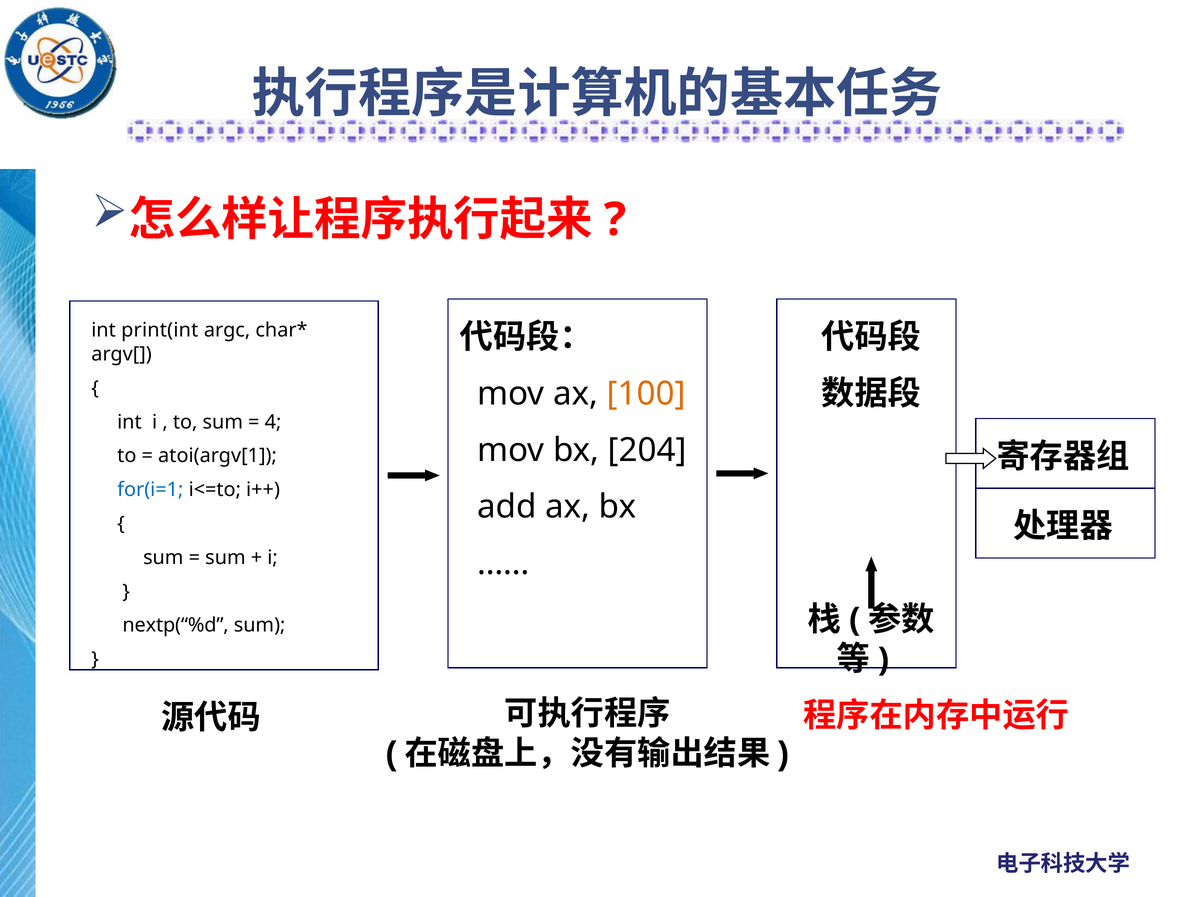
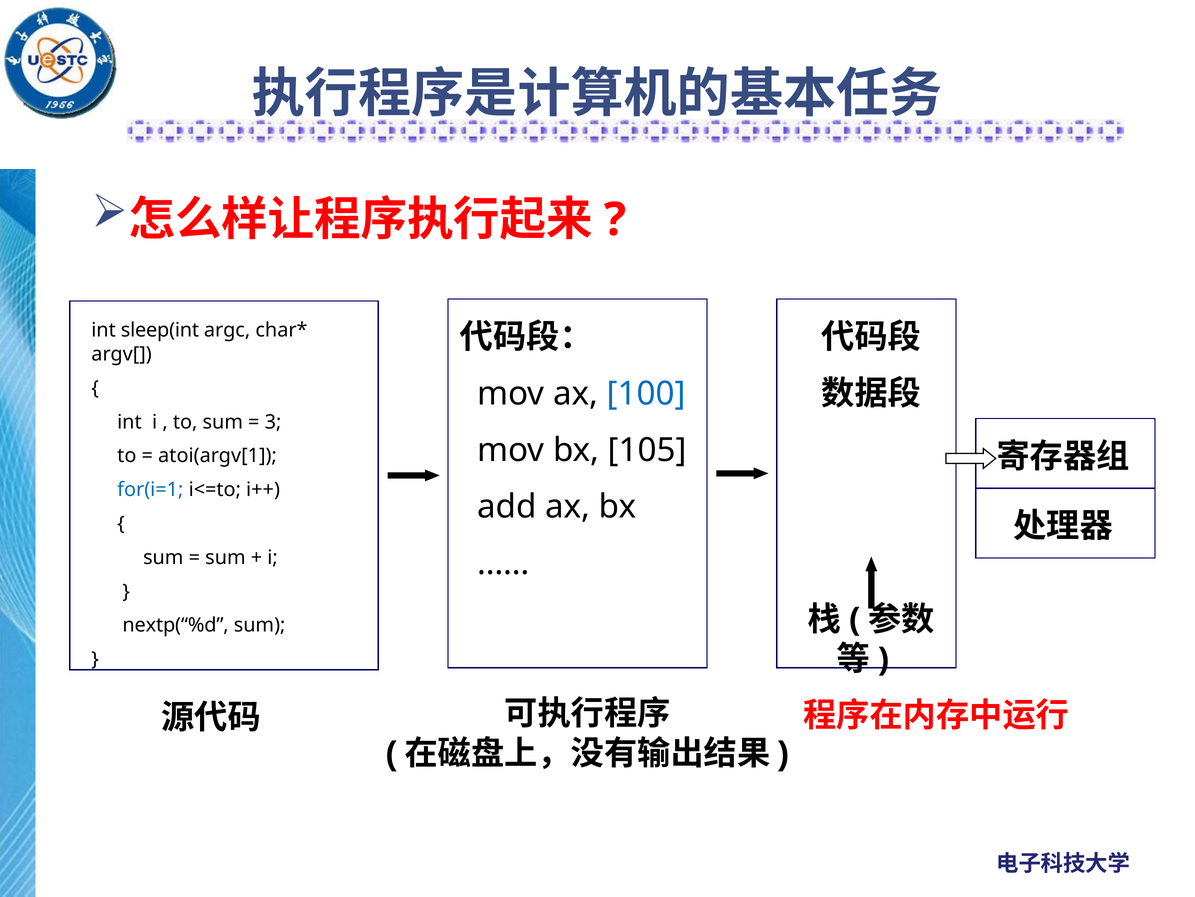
print(int: print(int -> sleep(int
100 colour: orange -> blue
4: 4 -> 3
204: 204 -> 105
